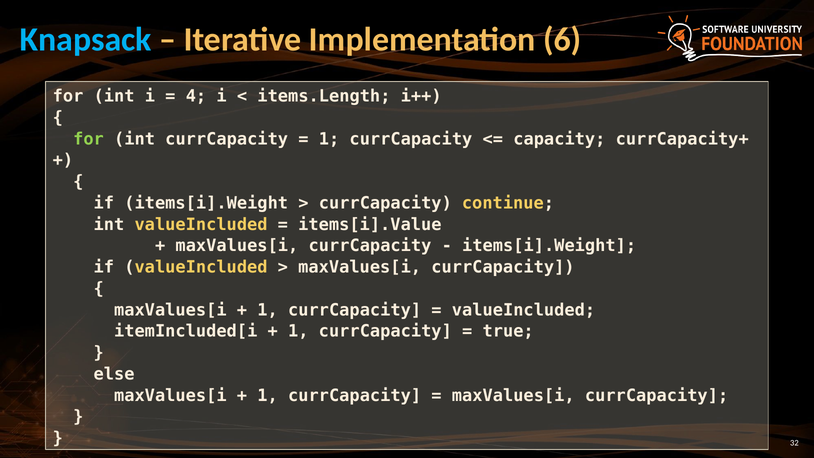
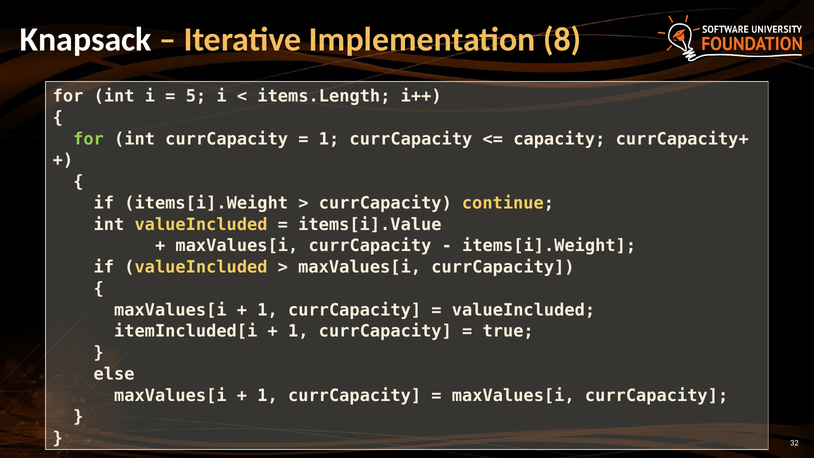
Knapsack colour: light blue -> white
6: 6 -> 8
4: 4 -> 5
